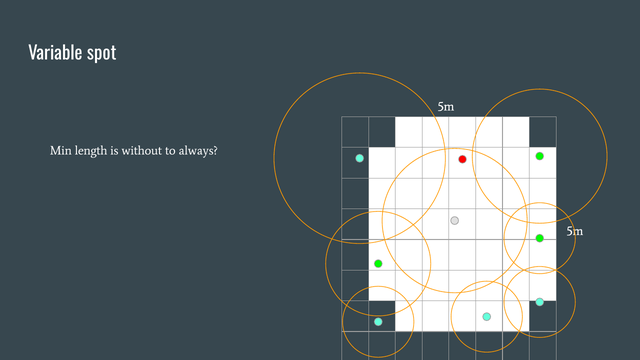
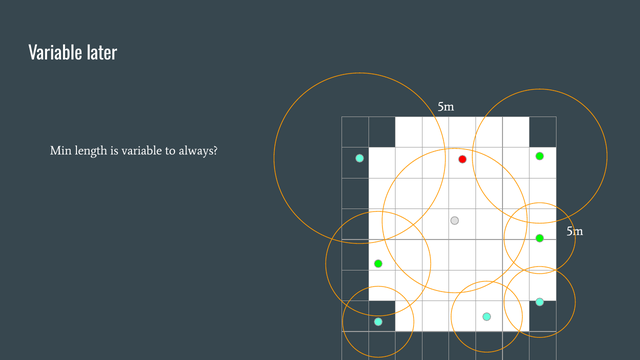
spot: spot -> later
is without: without -> variable
